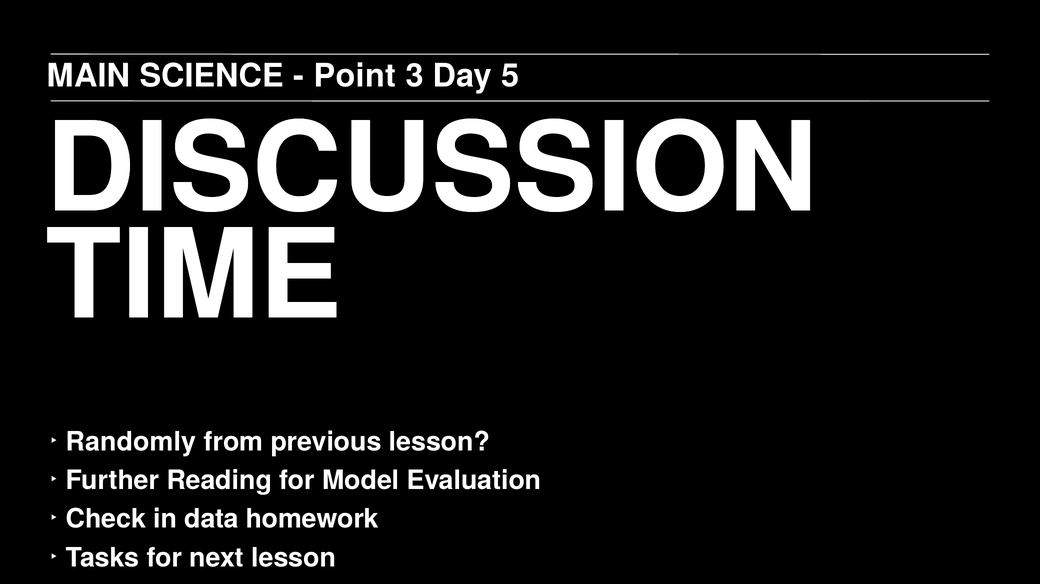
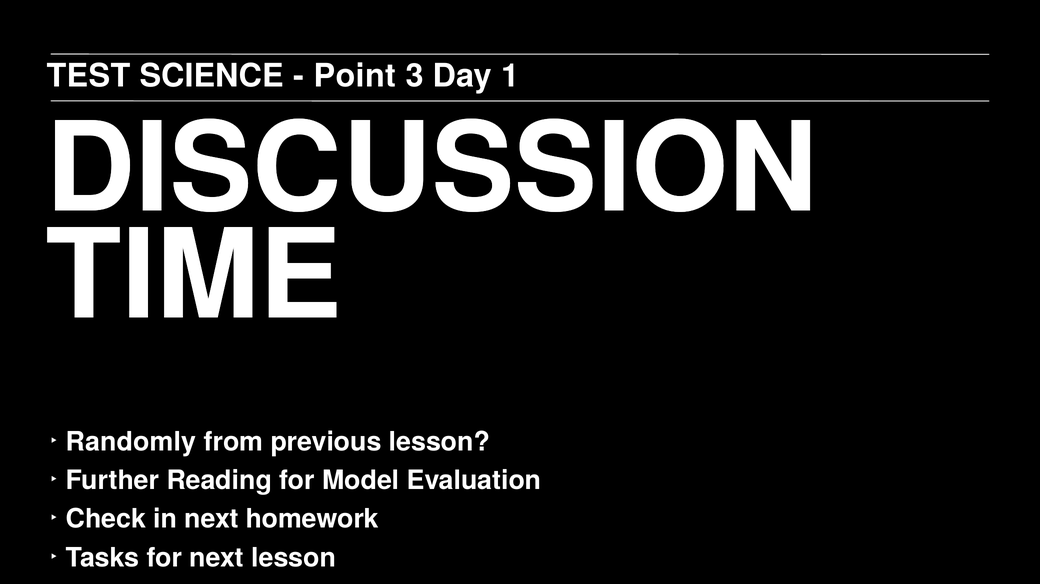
MAIN: MAIN -> TEST
5: 5 -> 1
in data: data -> next
